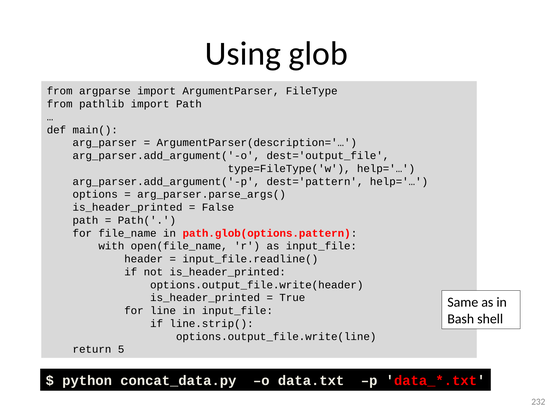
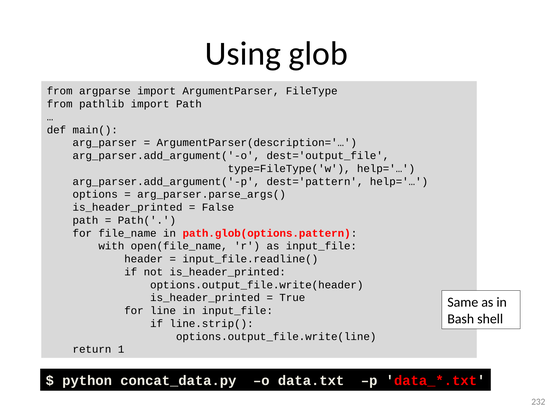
5: 5 -> 1
